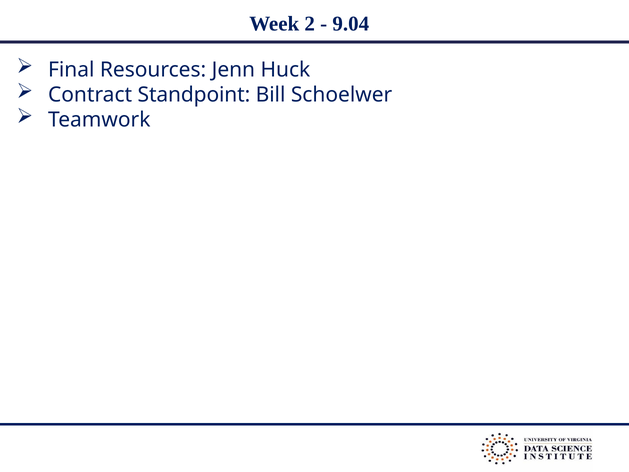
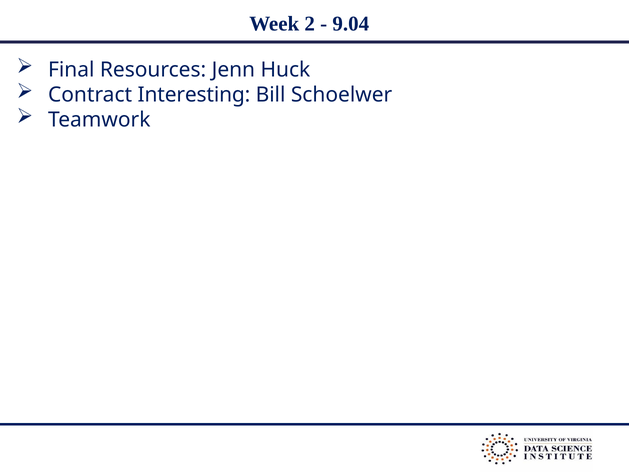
Standpoint: Standpoint -> Interesting
